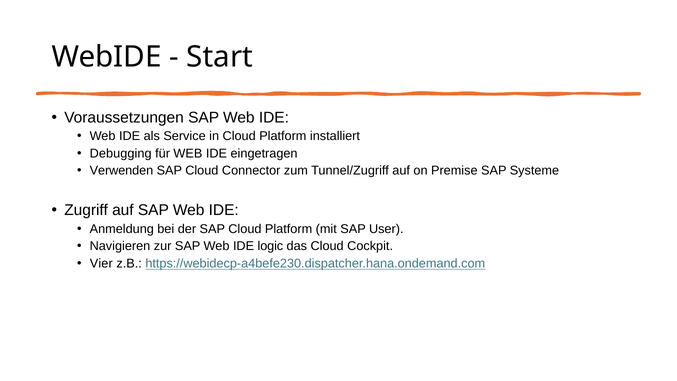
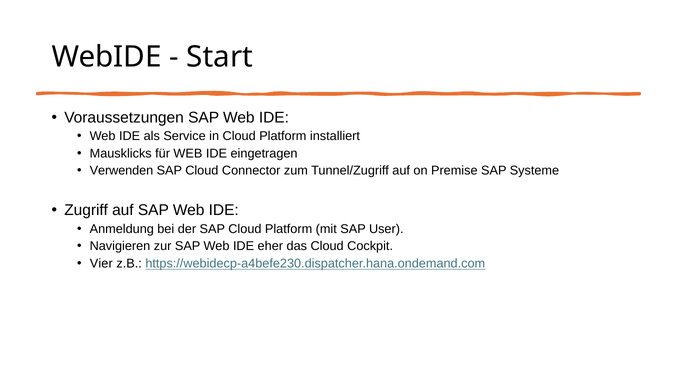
Debugging: Debugging -> Mausklicks
logic: logic -> eher
